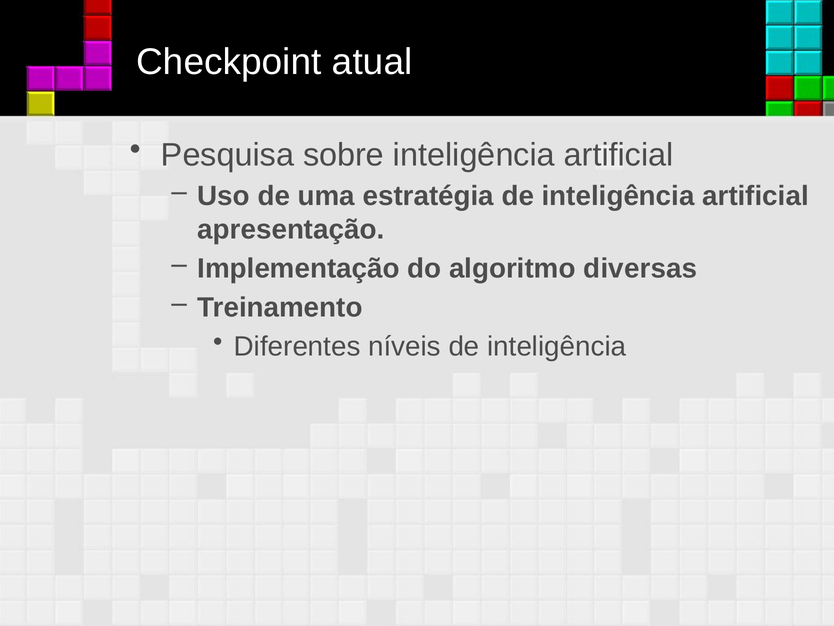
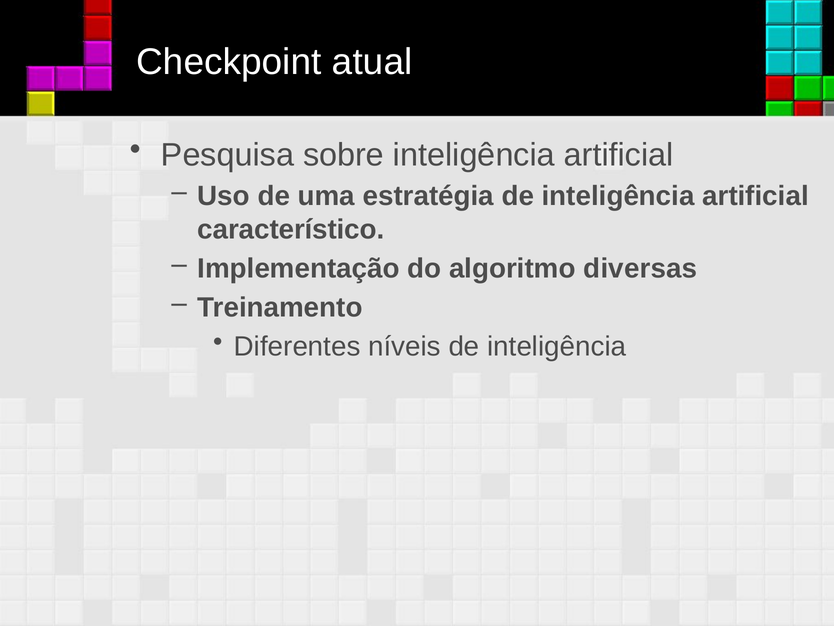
apresentação: apresentação -> característico
